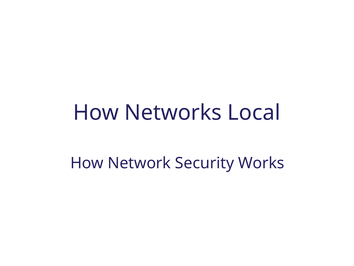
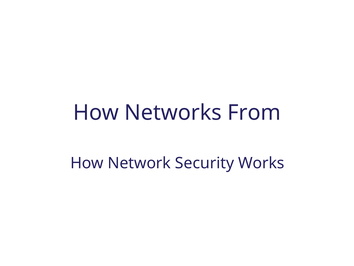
Local: Local -> From
